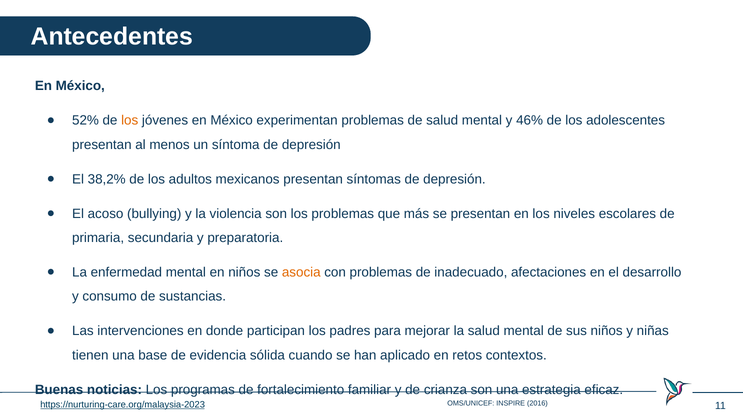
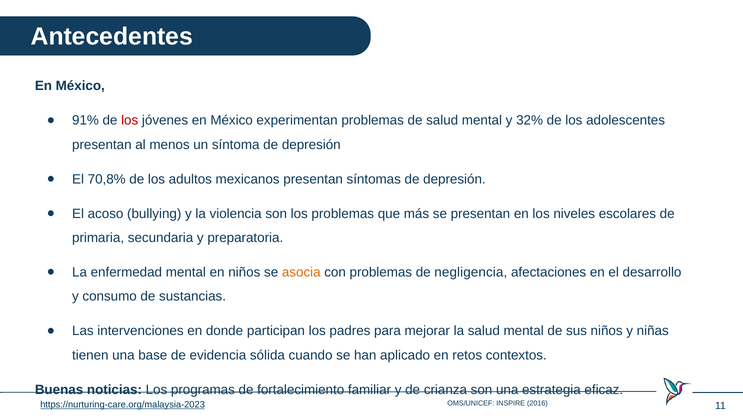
52%: 52% -> 91%
los at (130, 120) colour: orange -> red
46%: 46% -> 32%
38,2%: 38,2% -> 70,8%
inadecuado: inadecuado -> negligencia
